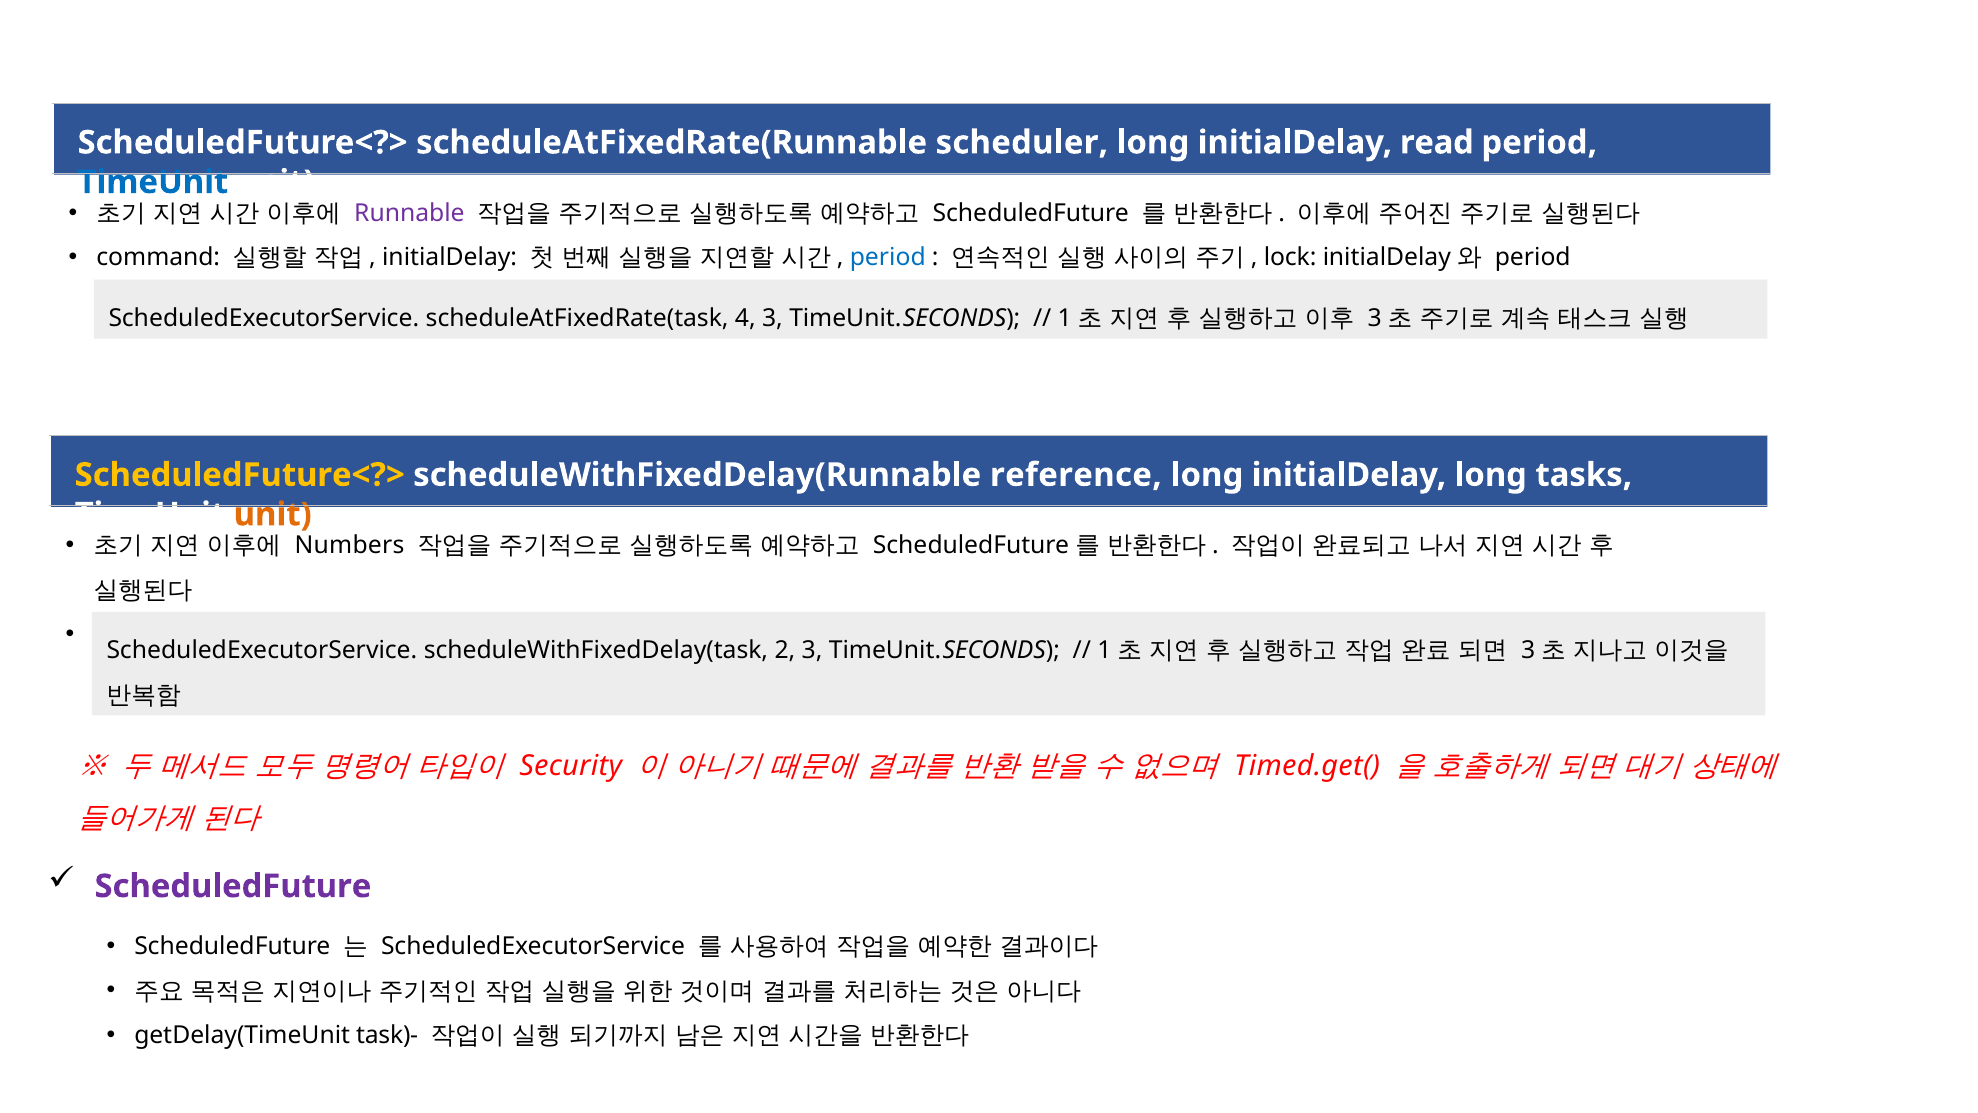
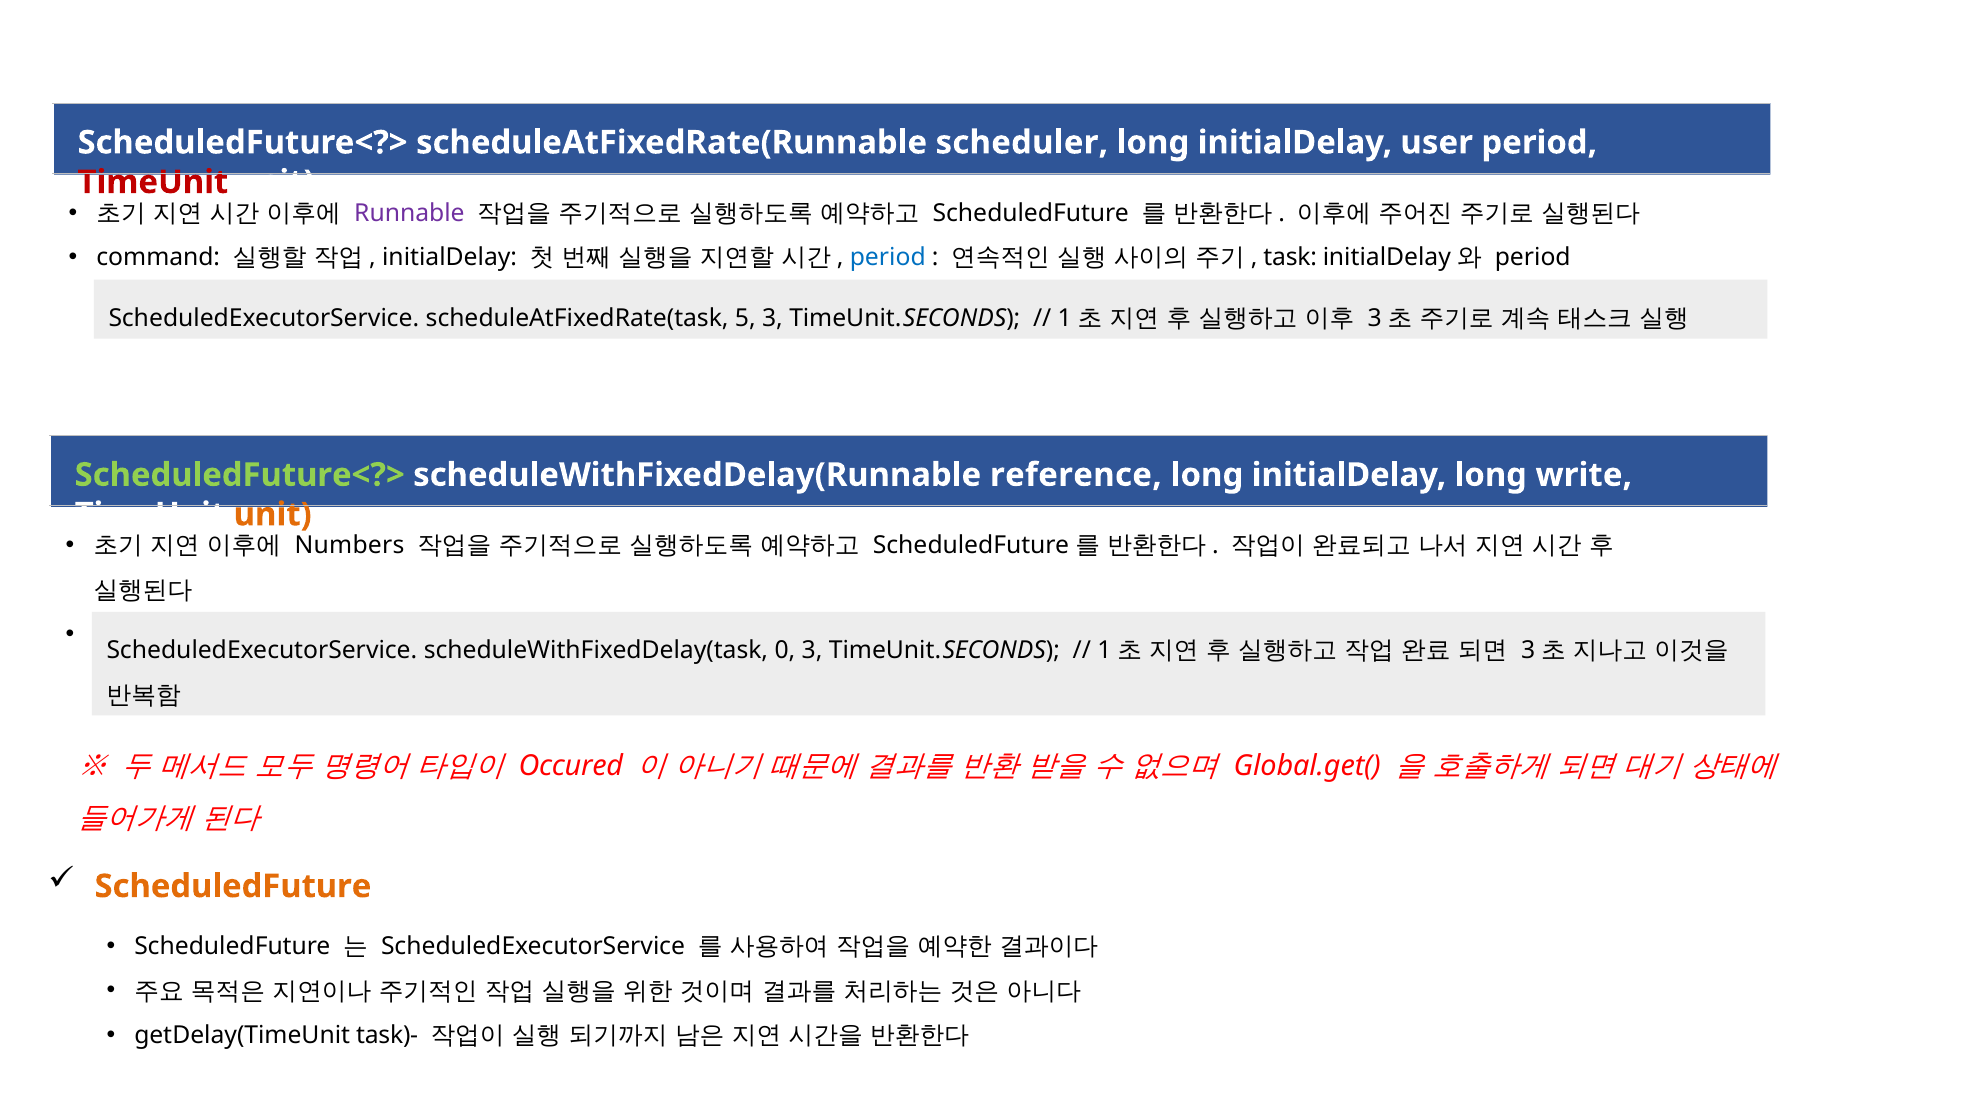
read: read -> user
TimeUnit at (153, 182) colour: blue -> red
lock: lock -> task
4: 4 -> 5
ScheduledFuture<?> at (240, 475) colour: yellow -> light green
tasks: tasks -> write
2: 2 -> 0
Security: Security -> Occured
Timed.get(: Timed.get( -> Global.get(
ScheduledFuture at (233, 886) colour: purple -> orange
